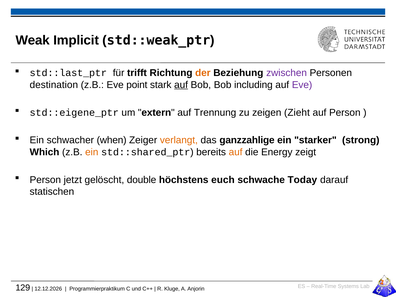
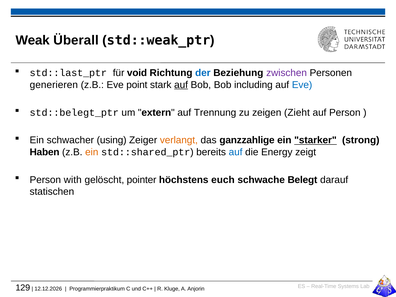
Implicit: Implicit -> Überall
trifft: trifft -> void
der colour: orange -> blue
destination: destination -> generieren
Eve at (302, 85) colour: purple -> blue
std::eigene_ptr: std::eigene_ptr -> std::belegt_ptr
when: when -> using
starker underline: none -> present
Which: Which -> Haben
auf at (236, 152) colour: orange -> blue
jetzt: jetzt -> with
double: double -> pointer
Today: Today -> Belegt
